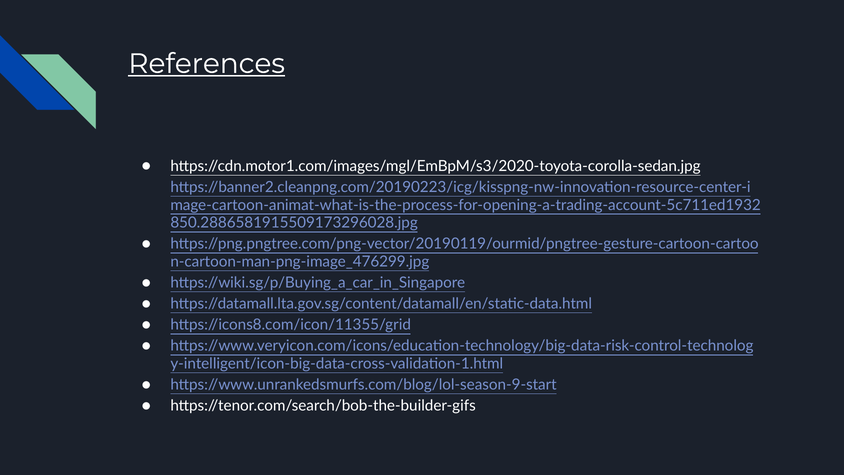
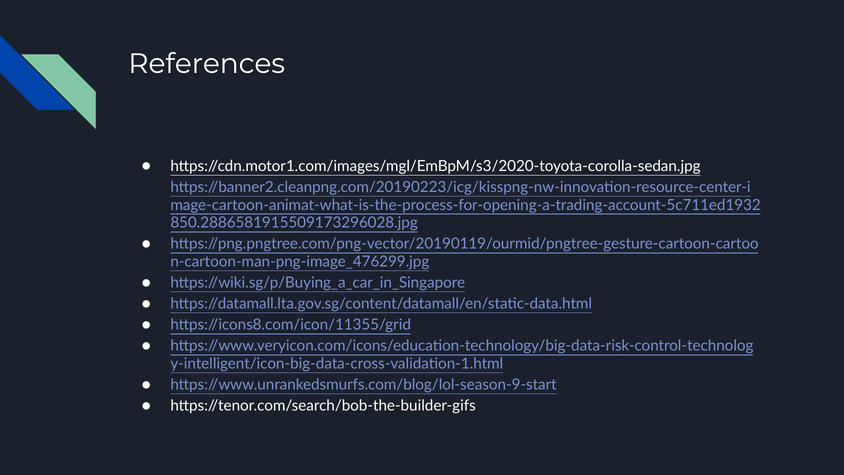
References underline: present -> none
